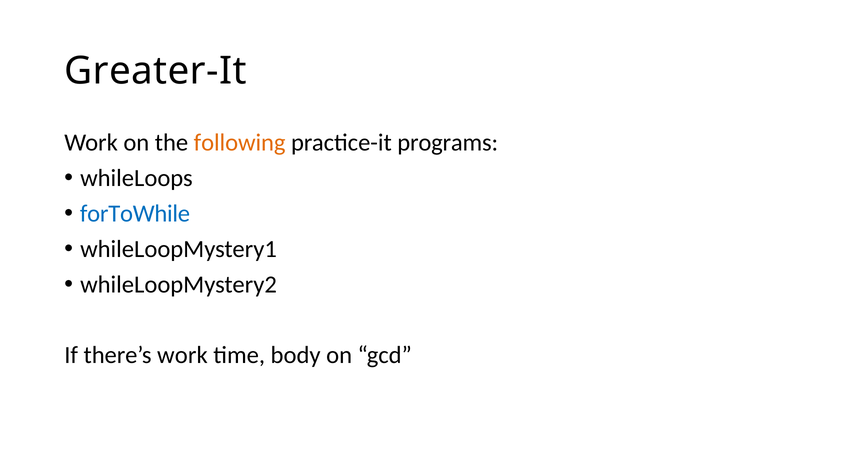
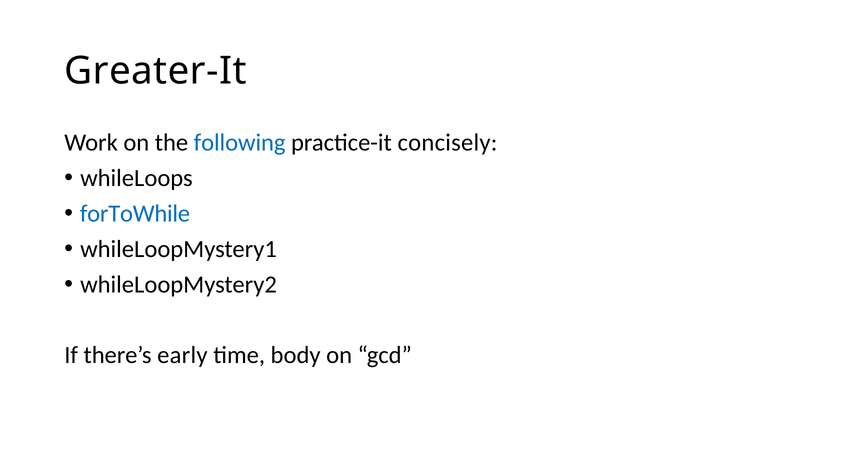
following colour: orange -> blue
programs: programs -> concisely
there’s work: work -> early
